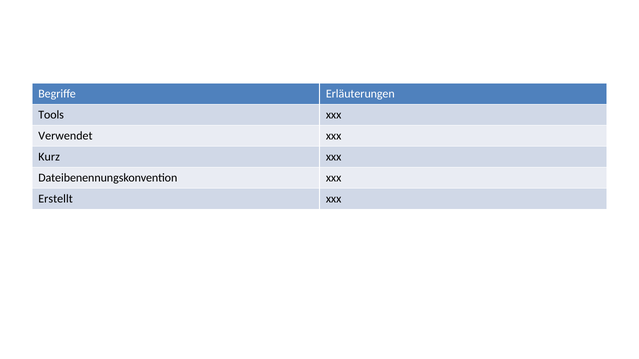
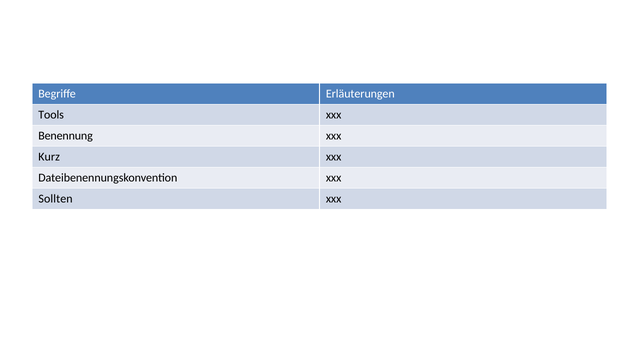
Verwendet: Verwendet -> Benennung
Erstellt: Erstellt -> Sollten
